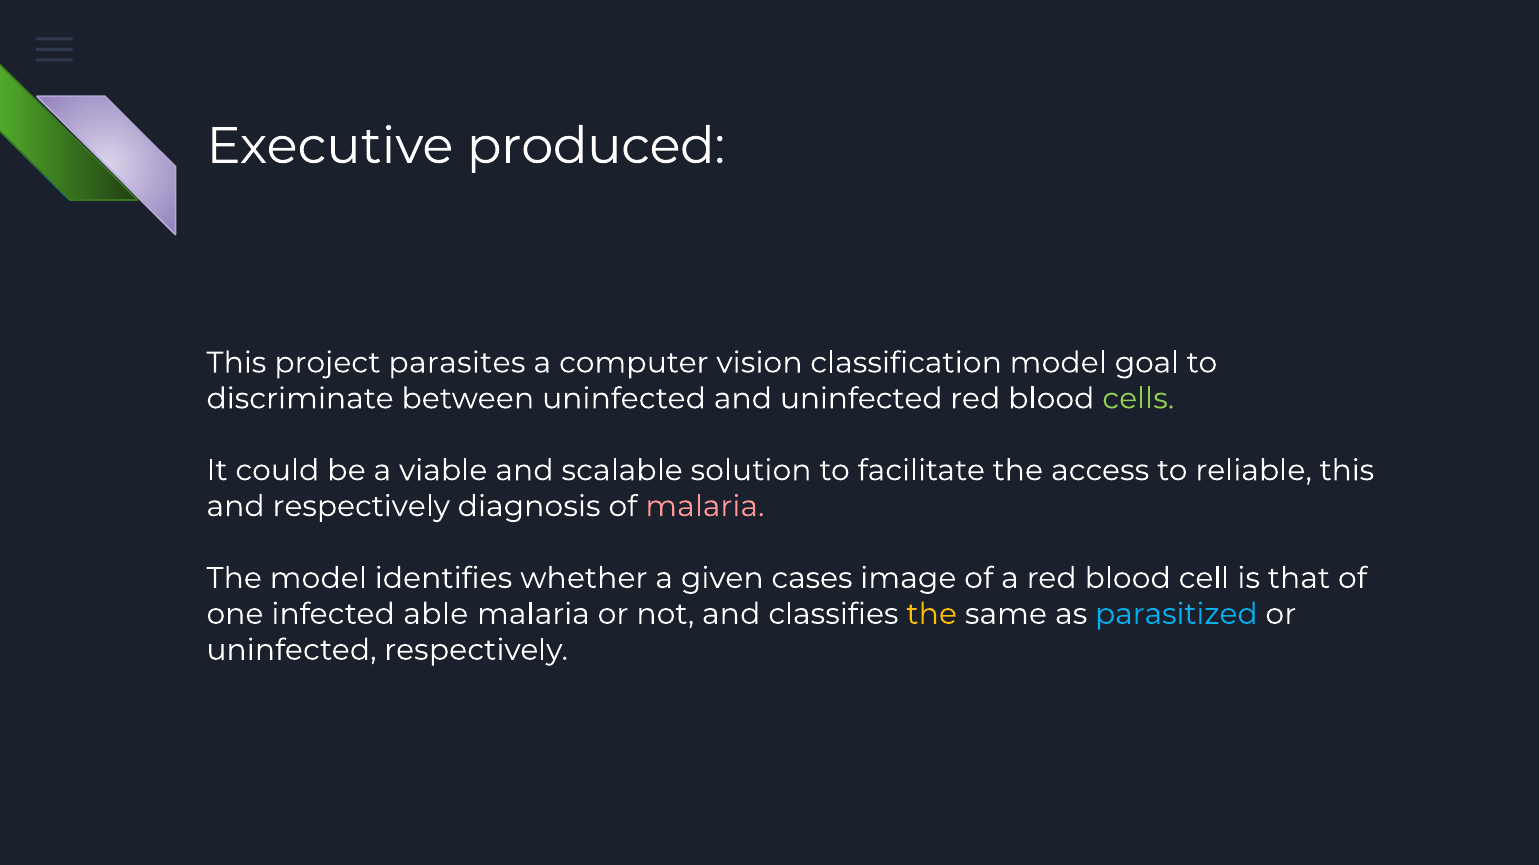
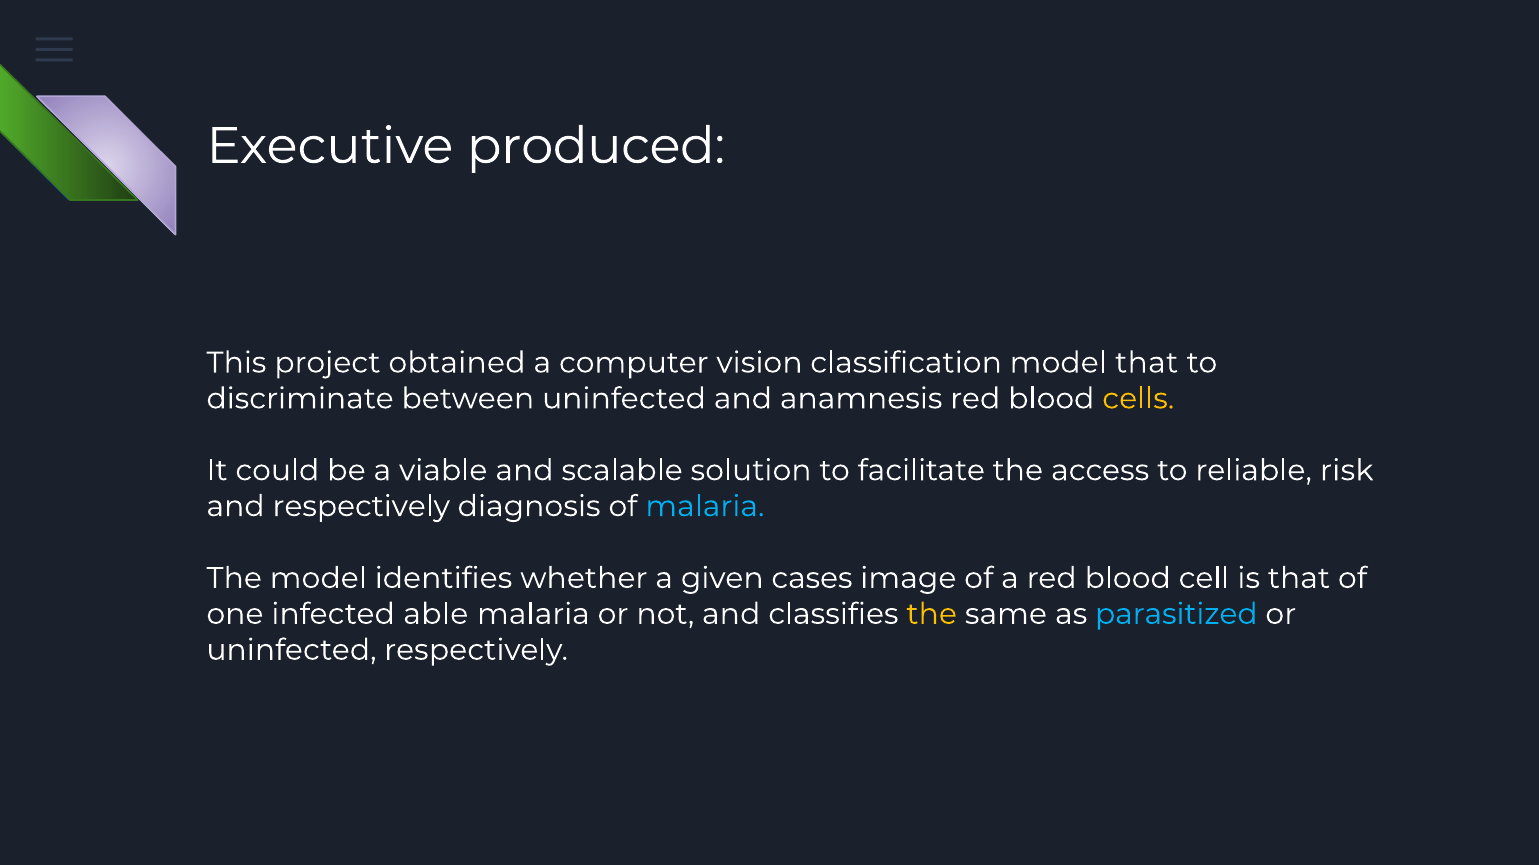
parasites: parasites -> obtained
model goal: goal -> that
and uninfected: uninfected -> anamnesis
cells colour: light green -> yellow
reliable this: this -> risk
malaria at (705, 507) colour: pink -> light blue
